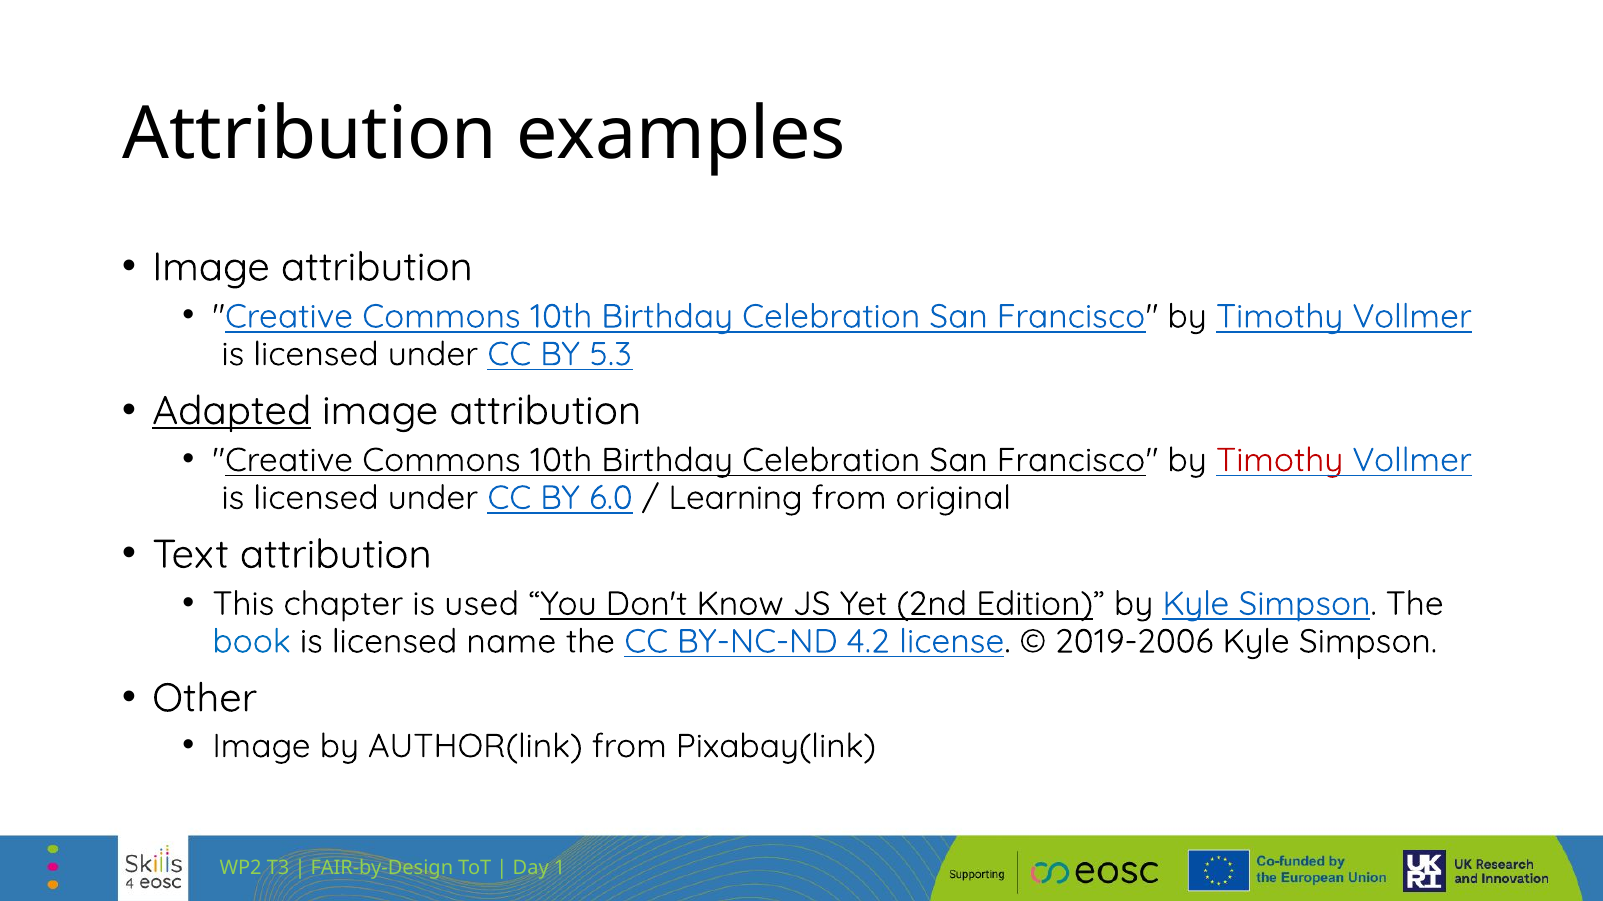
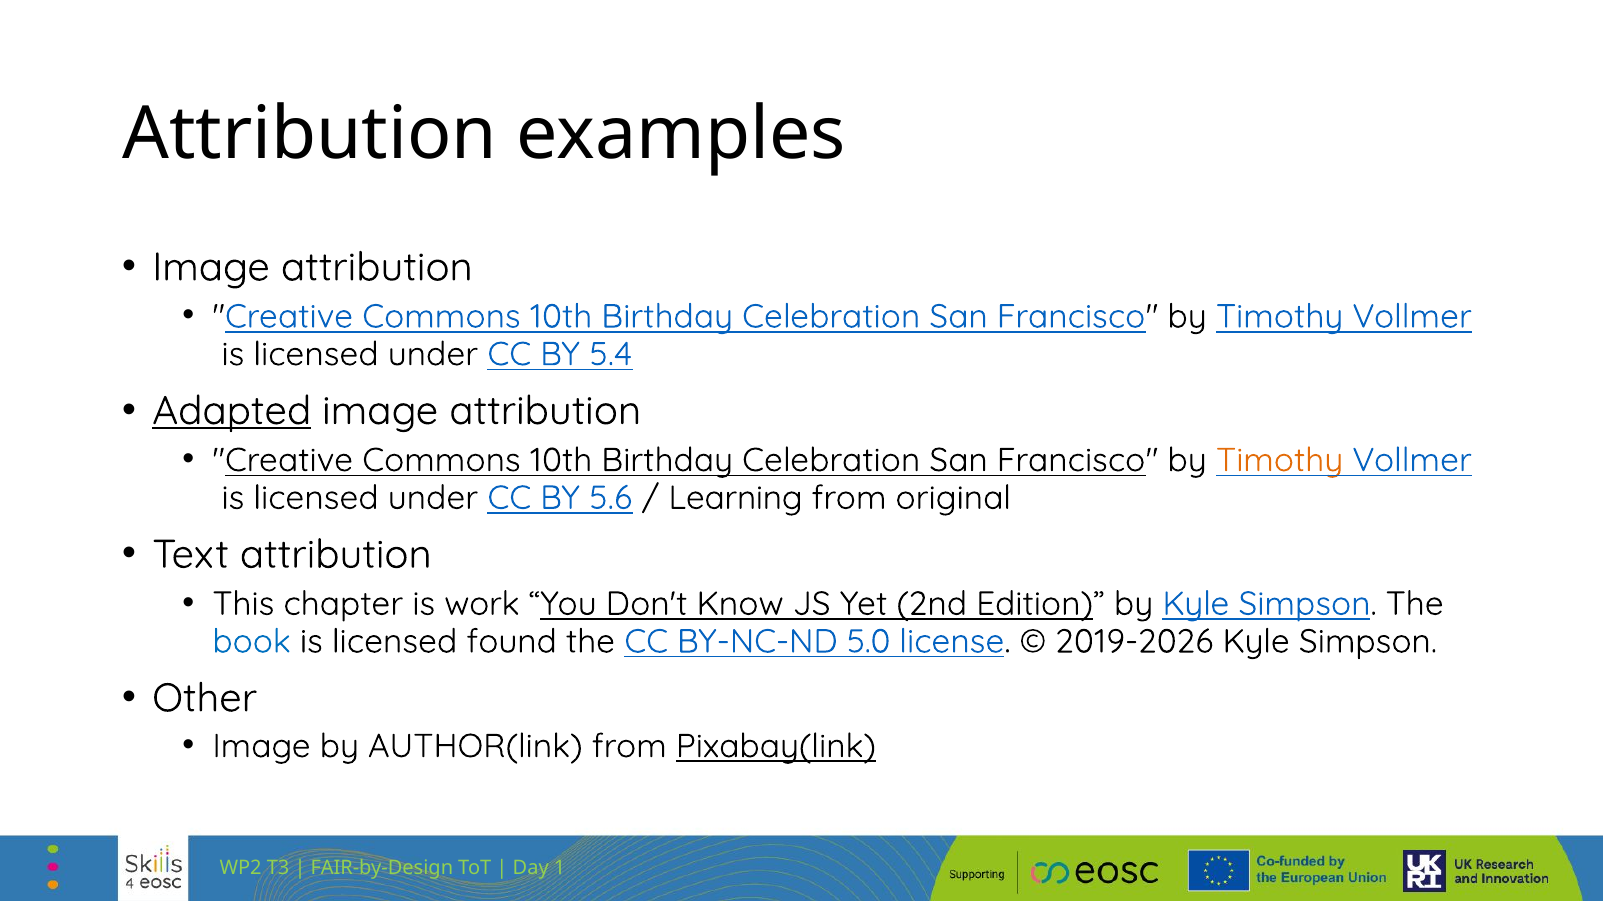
5.3: 5.3 -> 5.4
Timothy at (1280, 460) colour: red -> orange
6.0: 6.0 -> 5.6
used: used -> work
name: name -> found
4.2: 4.2 -> 5.0
2019-2006: 2019-2006 -> 2019-2026
Pixabay(link underline: none -> present
